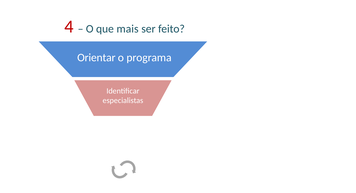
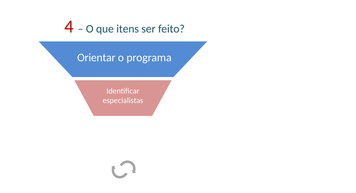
mais: mais -> itens
